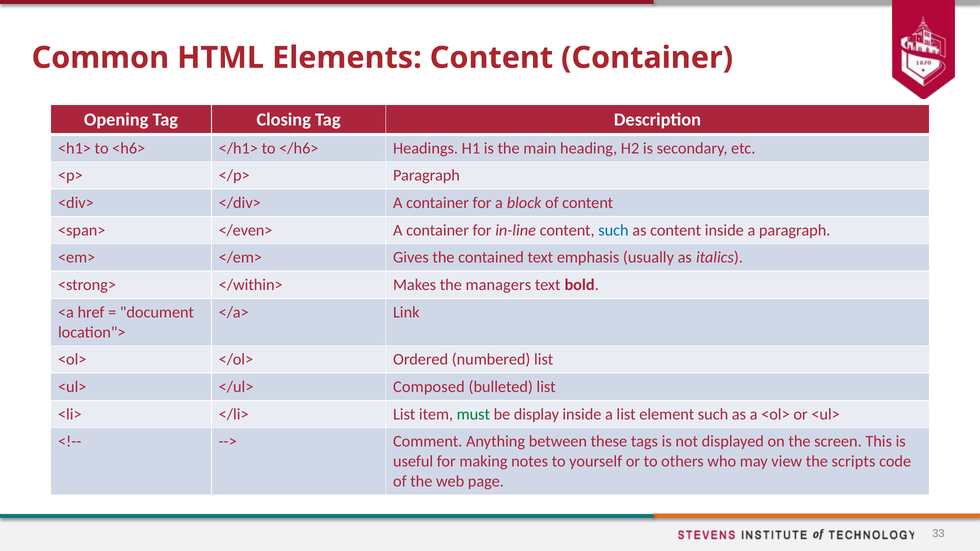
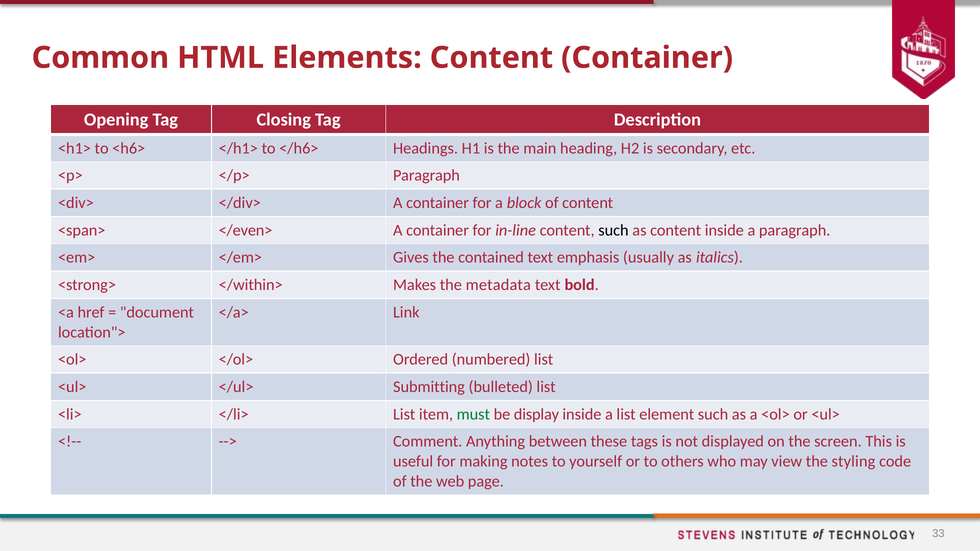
such at (613, 230) colour: blue -> black
managers: managers -> metadata
Composed: Composed -> Submitting
scripts: scripts -> styling
